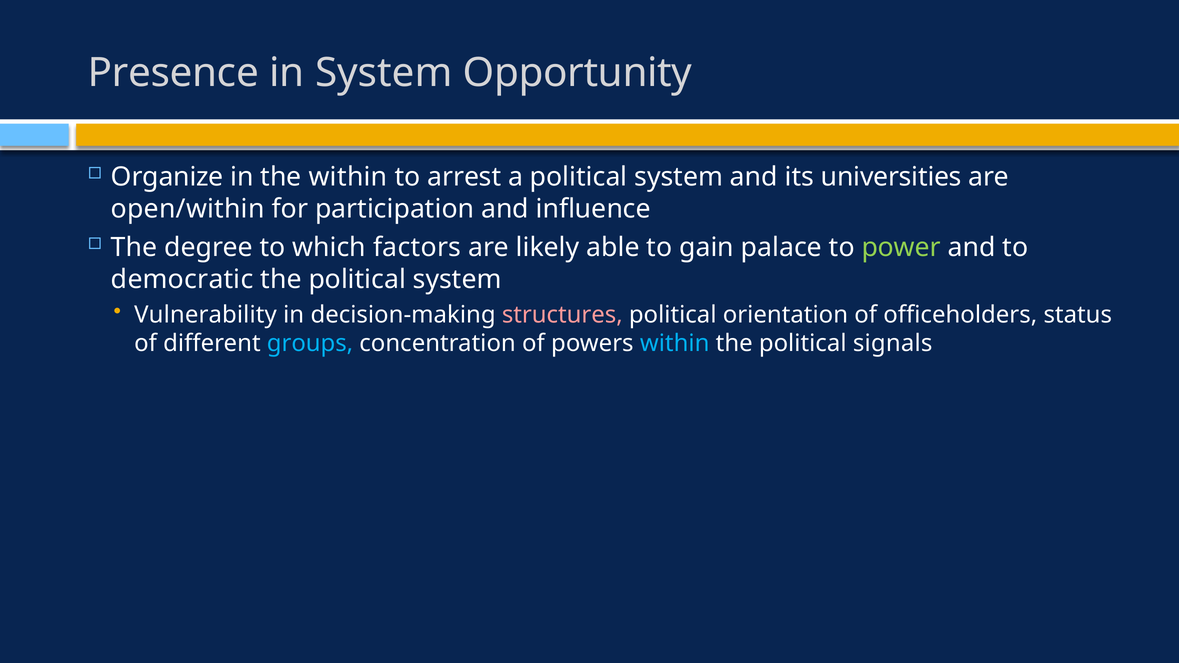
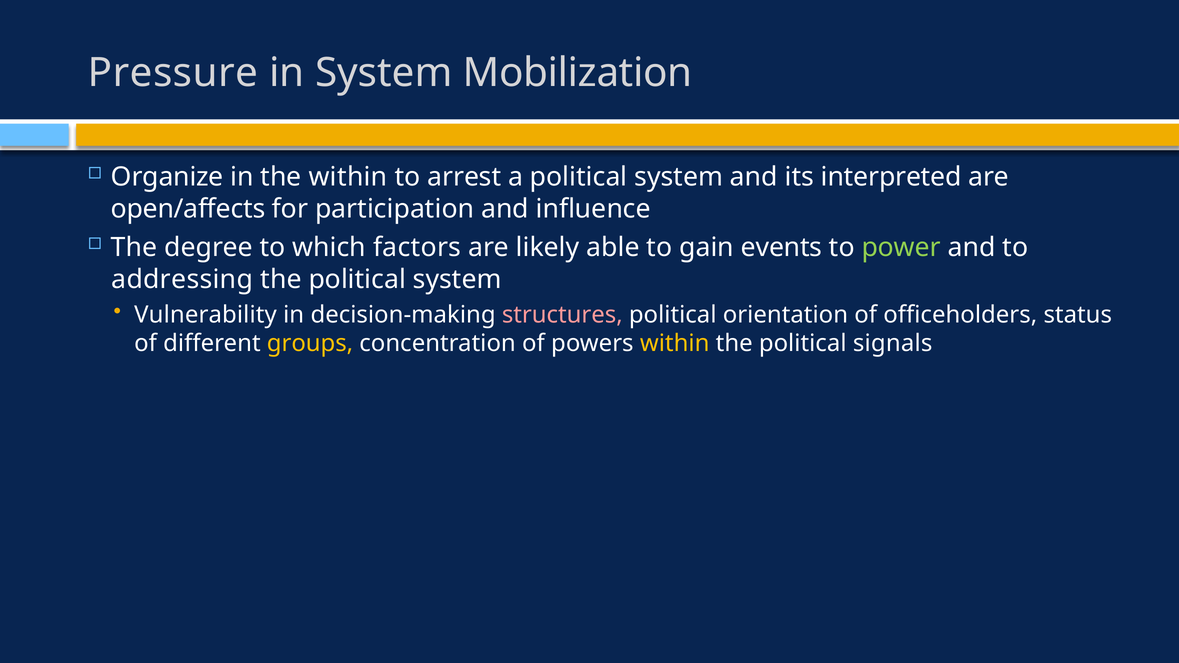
Presence: Presence -> Pressure
Opportunity: Opportunity -> Mobilization
universities: universities -> interpreted
open/within: open/within -> open/affects
palace: palace -> events
democratic: democratic -> addressing
groups colour: light blue -> yellow
within at (675, 344) colour: light blue -> yellow
